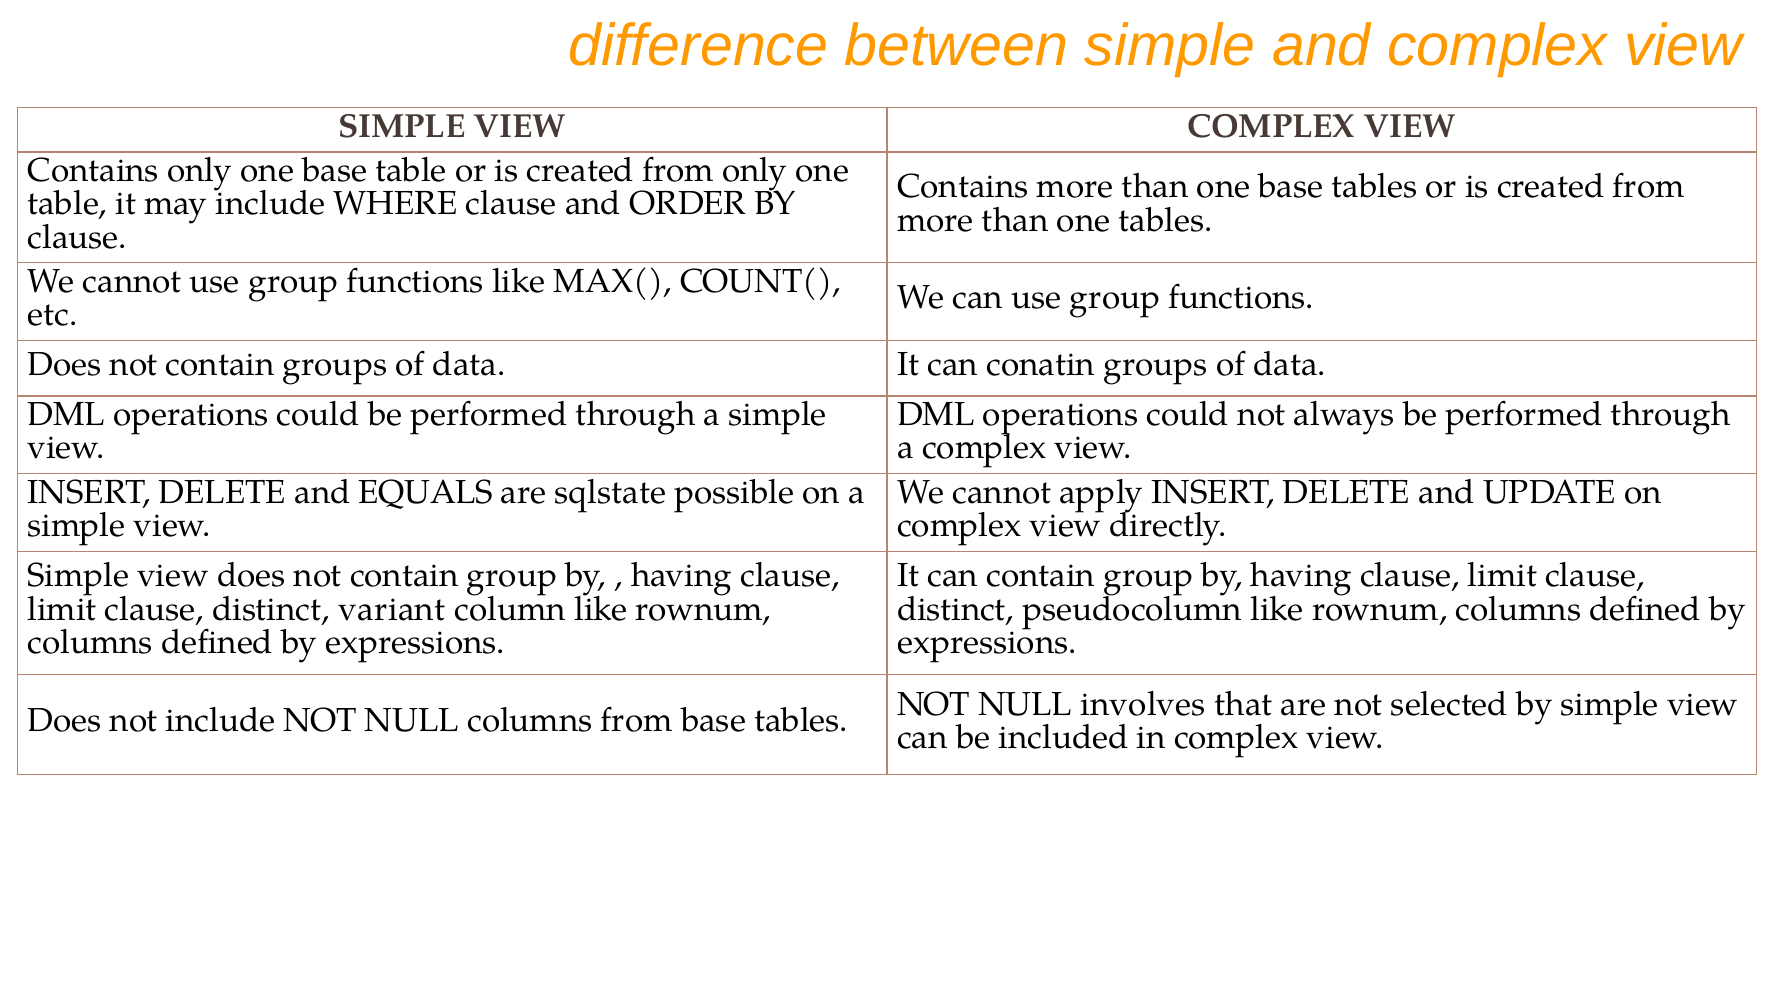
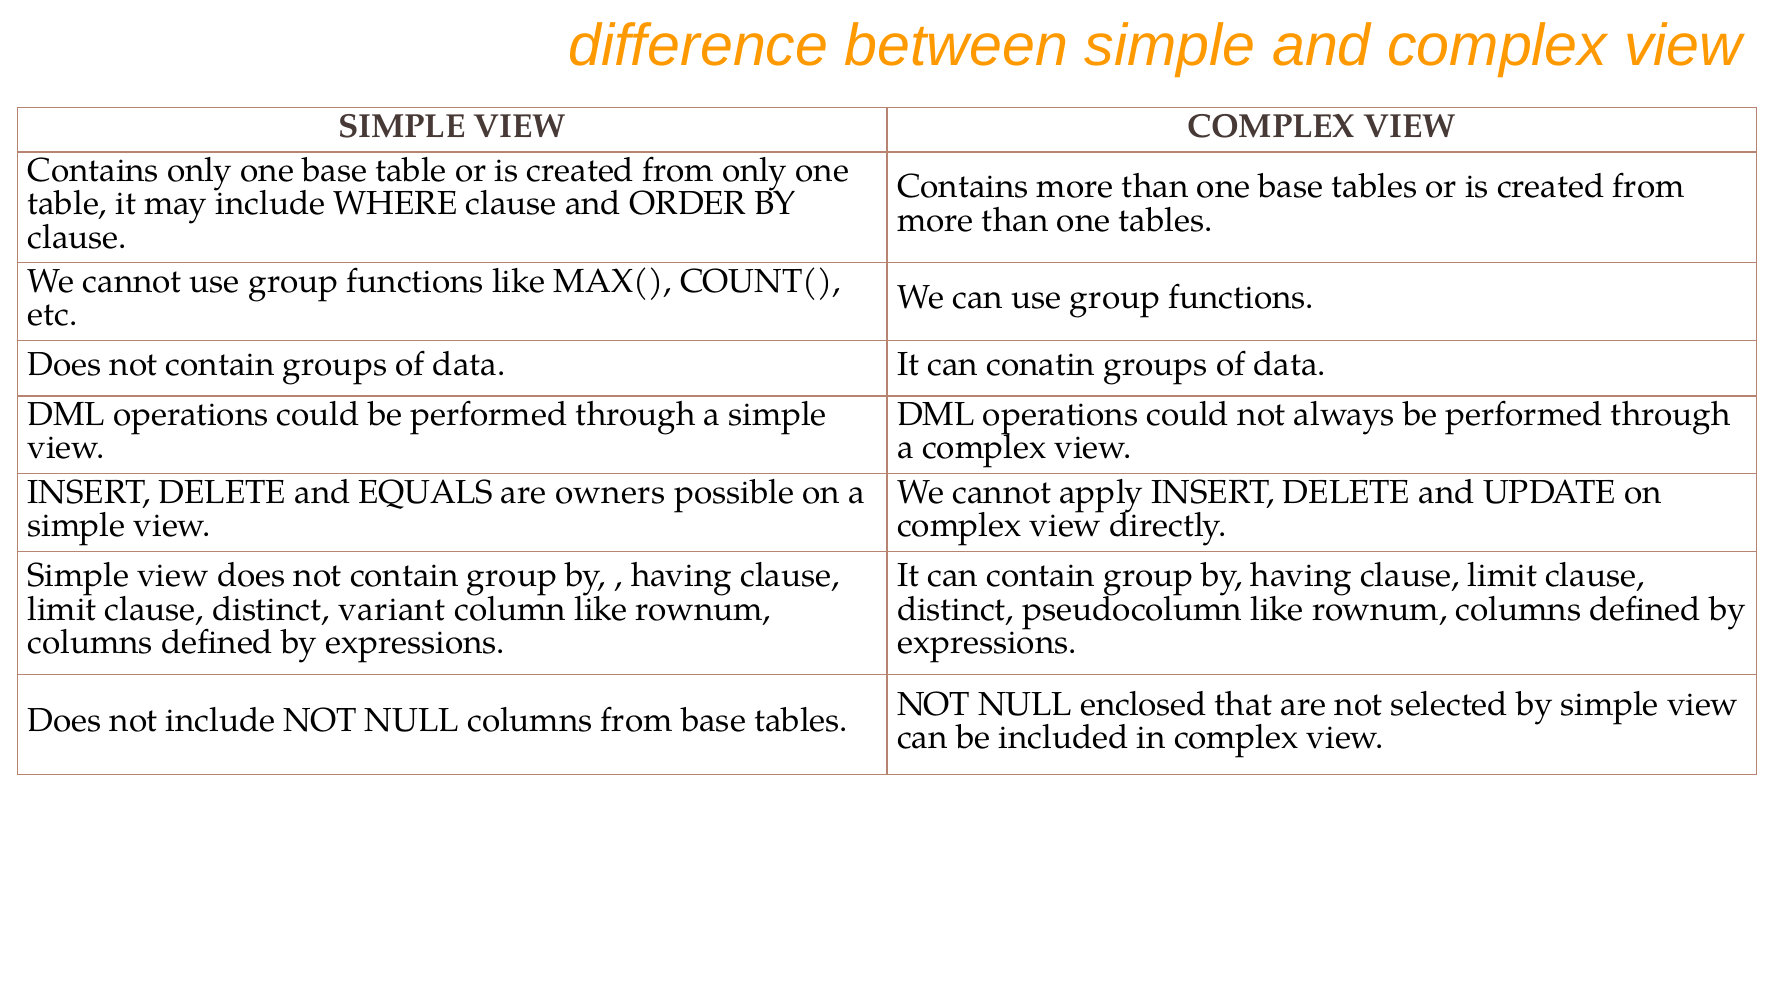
sqlstate: sqlstate -> owners
involves: involves -> enclosed
